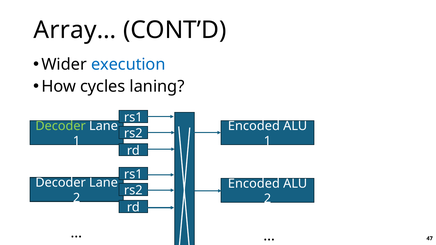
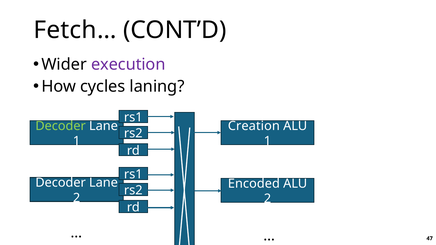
Array…: Array… -> Fetch…
execution colour: blue -> purple
Encoded at (254, 126): Encoded -> Creation
